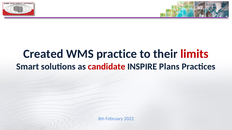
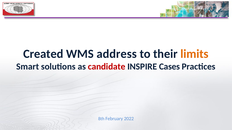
practice: practice -> address
limits colour: red -> orange
Plans: Plans -> Cases
